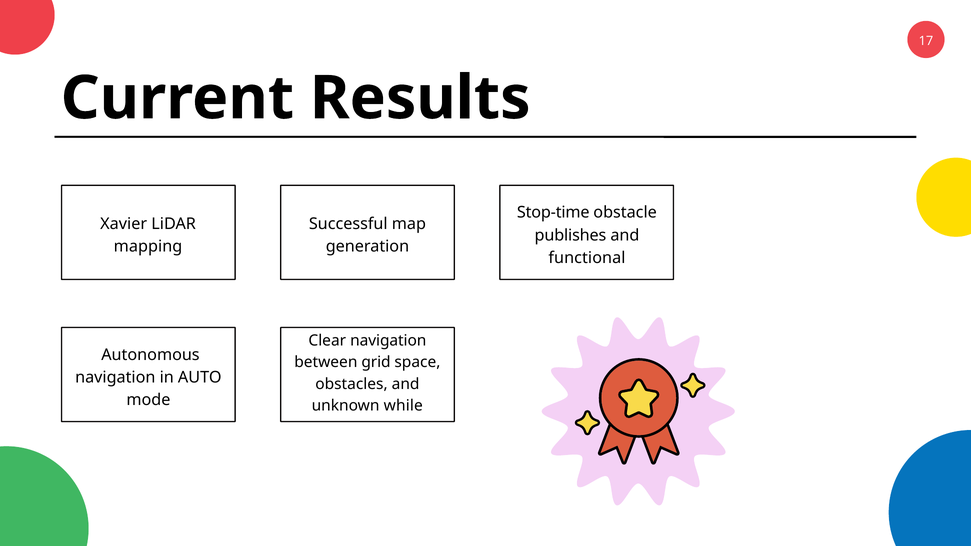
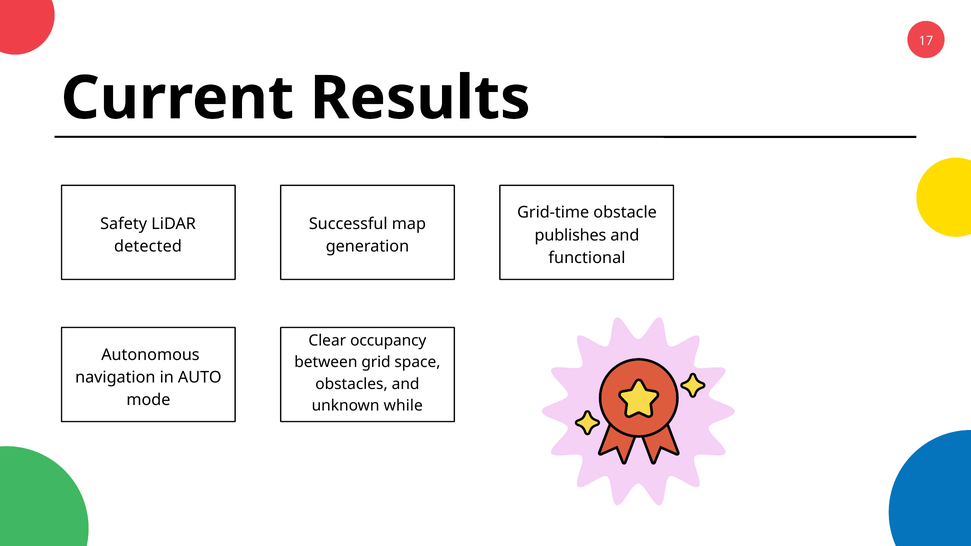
Stop-time: Stop-time -> Grid-time
Xavier: Xavier -> Safety
mapping: mapping -> detected
Clear navigation: navigation -> occupancy
